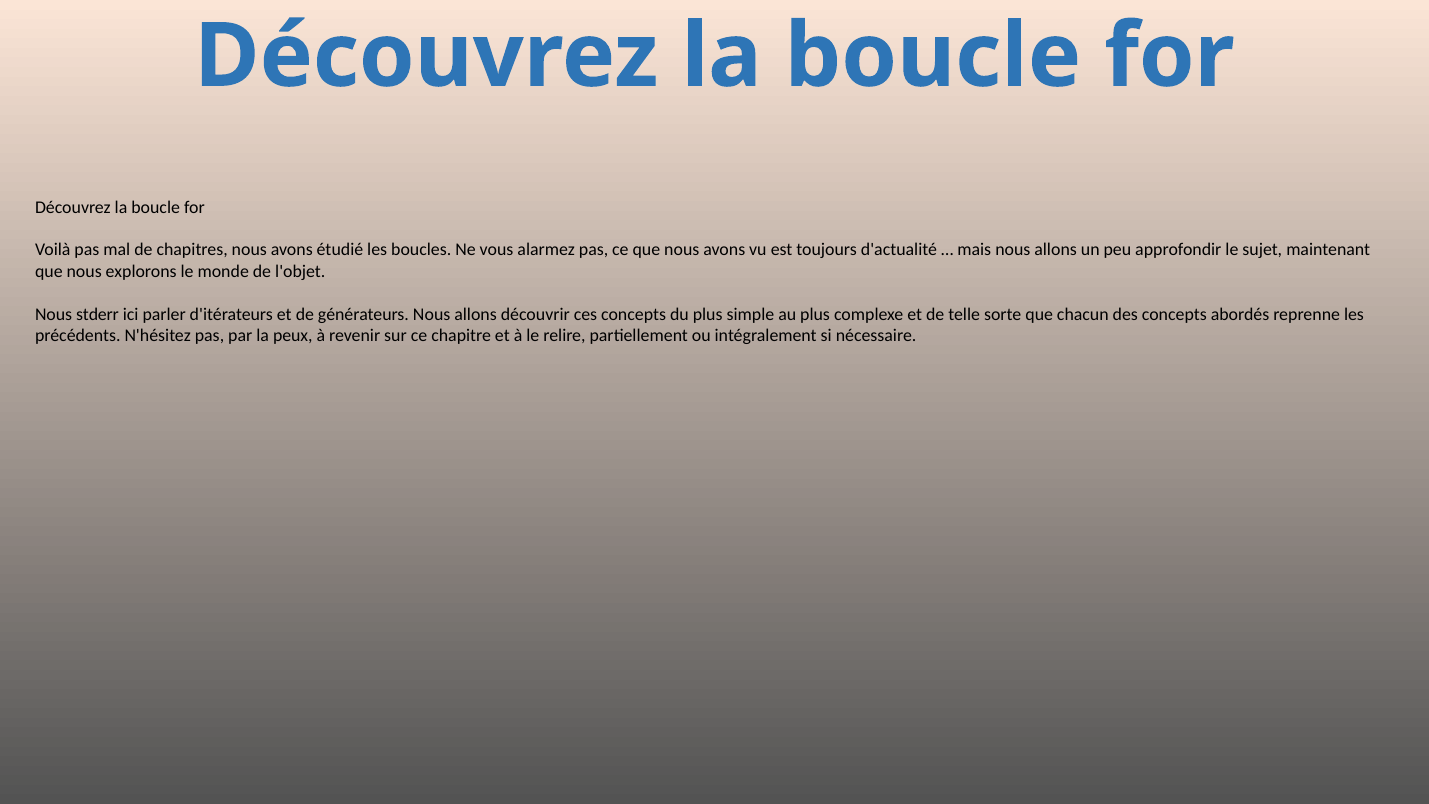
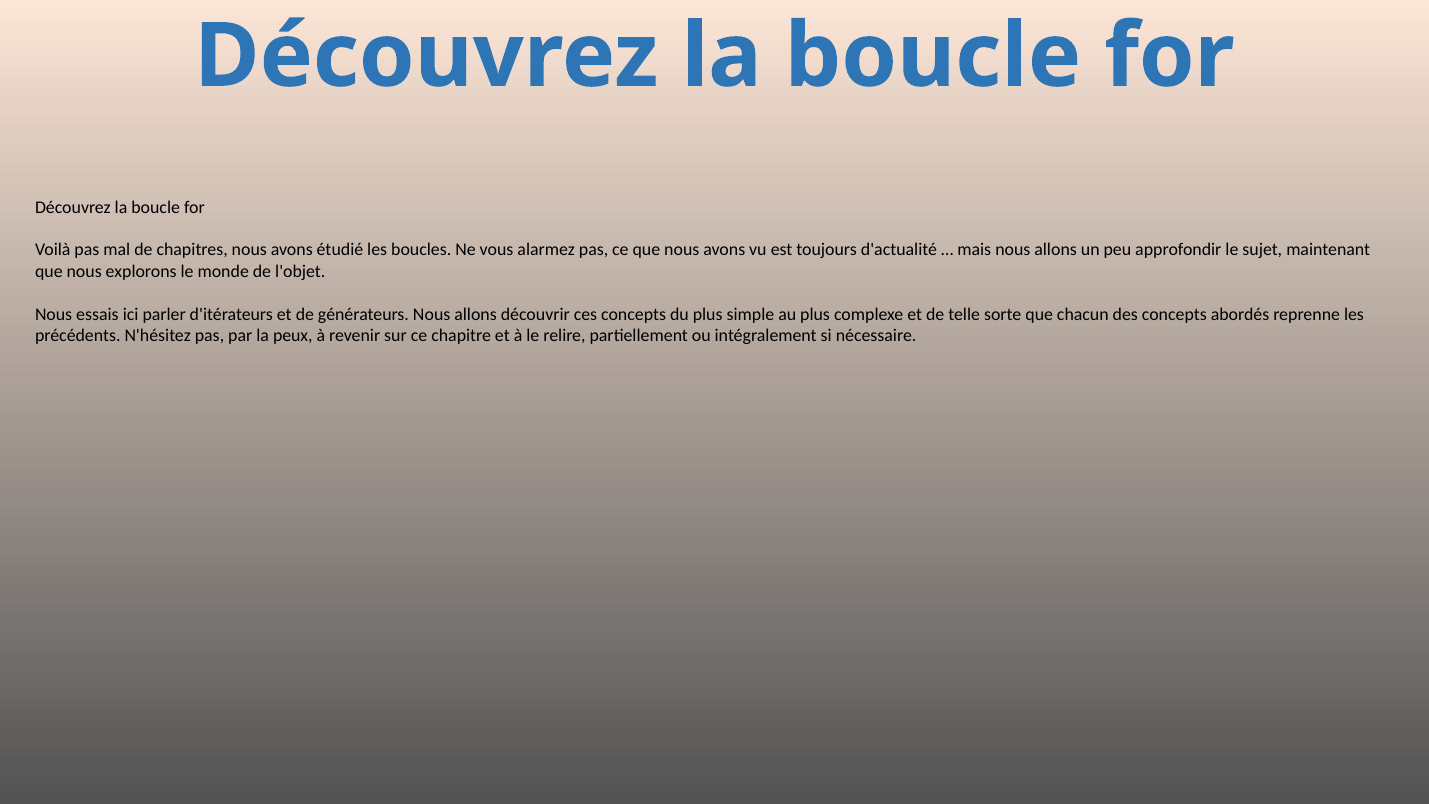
stderr: stderr -> essais
